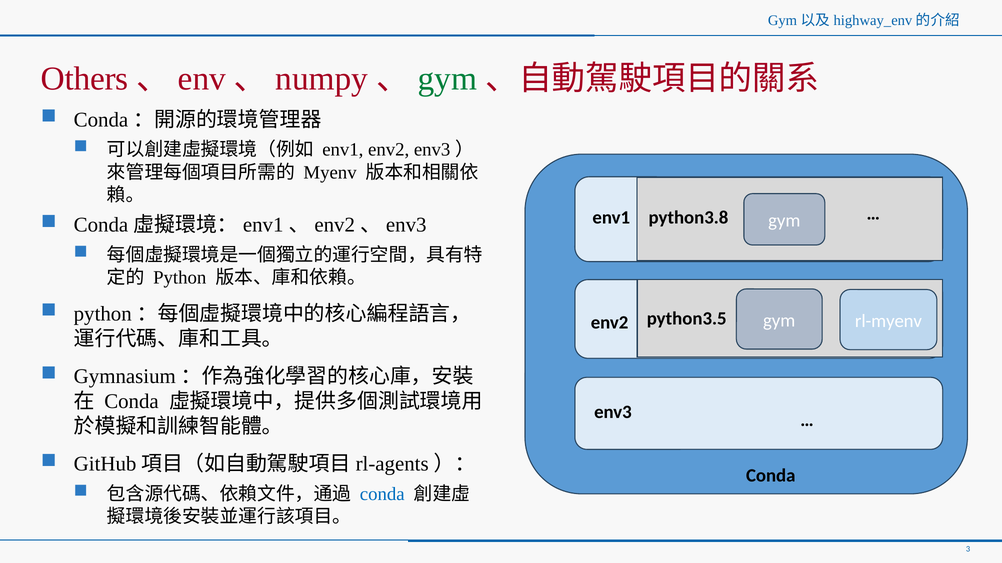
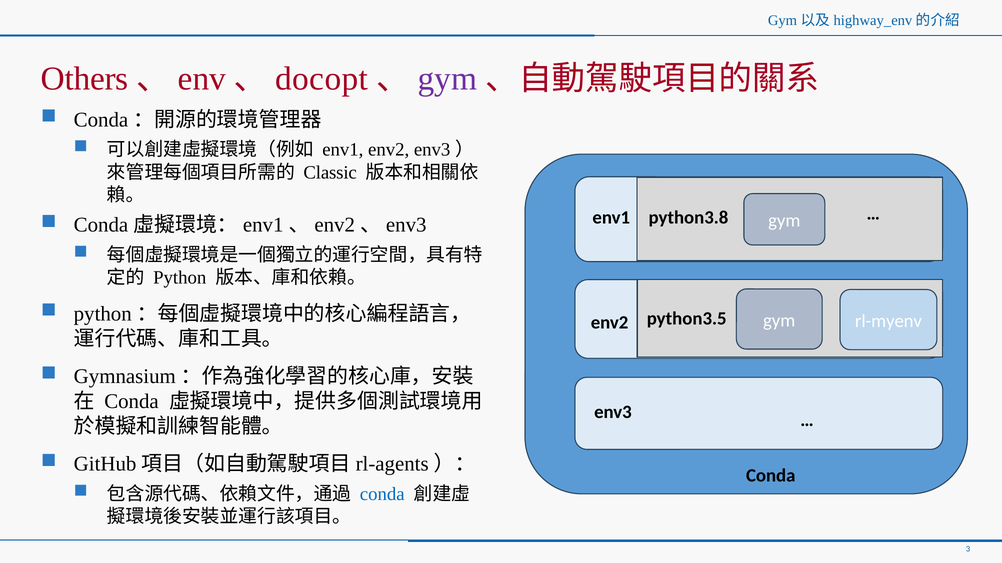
numpy: numpy -> docopt
gym at (447, 79) colour: green -> purple
Myenv: Myenv -> Classic
